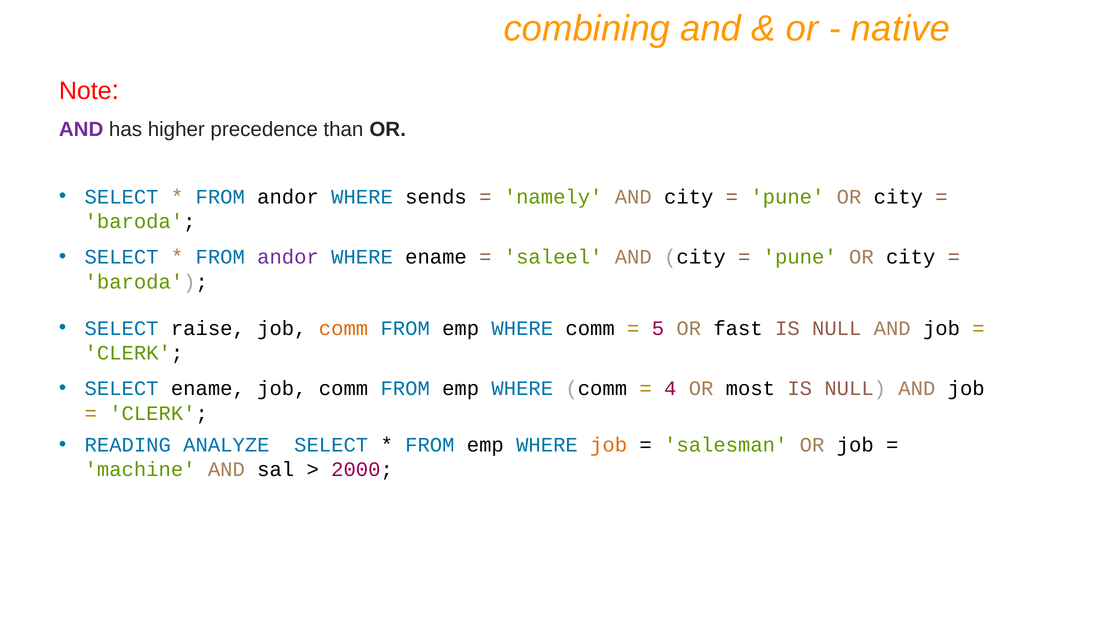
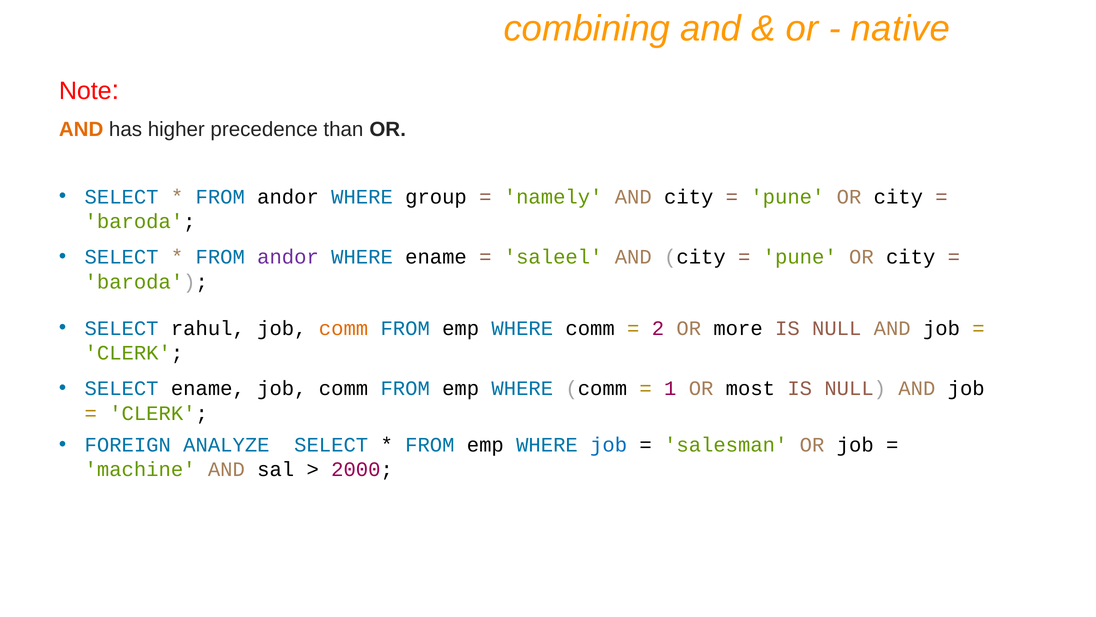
AND at (81, 129) colour: purple -> orange
sends: sends -> group
raise: raise -> rahul
5: 5 -> 2
fast: fast -> more
4: 4 -> 1
READING: READING -> FOREIGN
job at (609, 445) colour: orange -> blue
